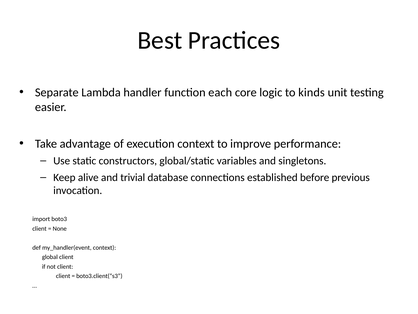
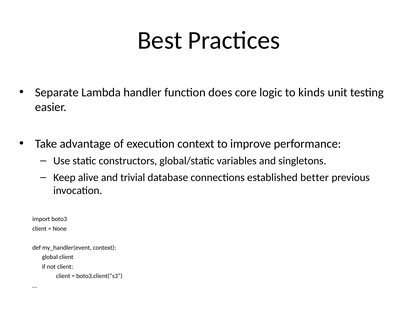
each: each -> does
before: before -> better
